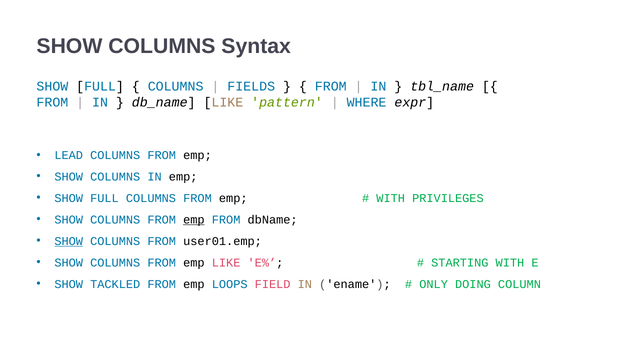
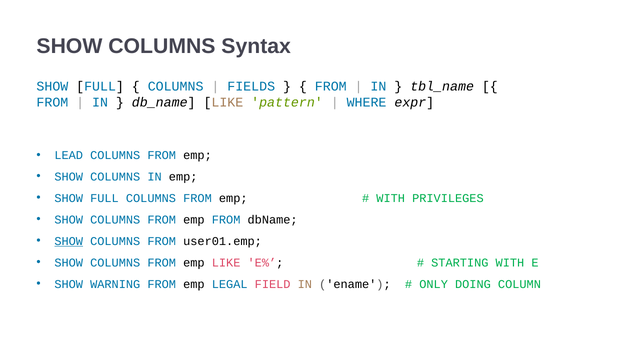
emp at (194, 220) underline: present -> none
TACKLED: TACKLED -> WARNING
LOOPS: LOOPS -> LEGAL
